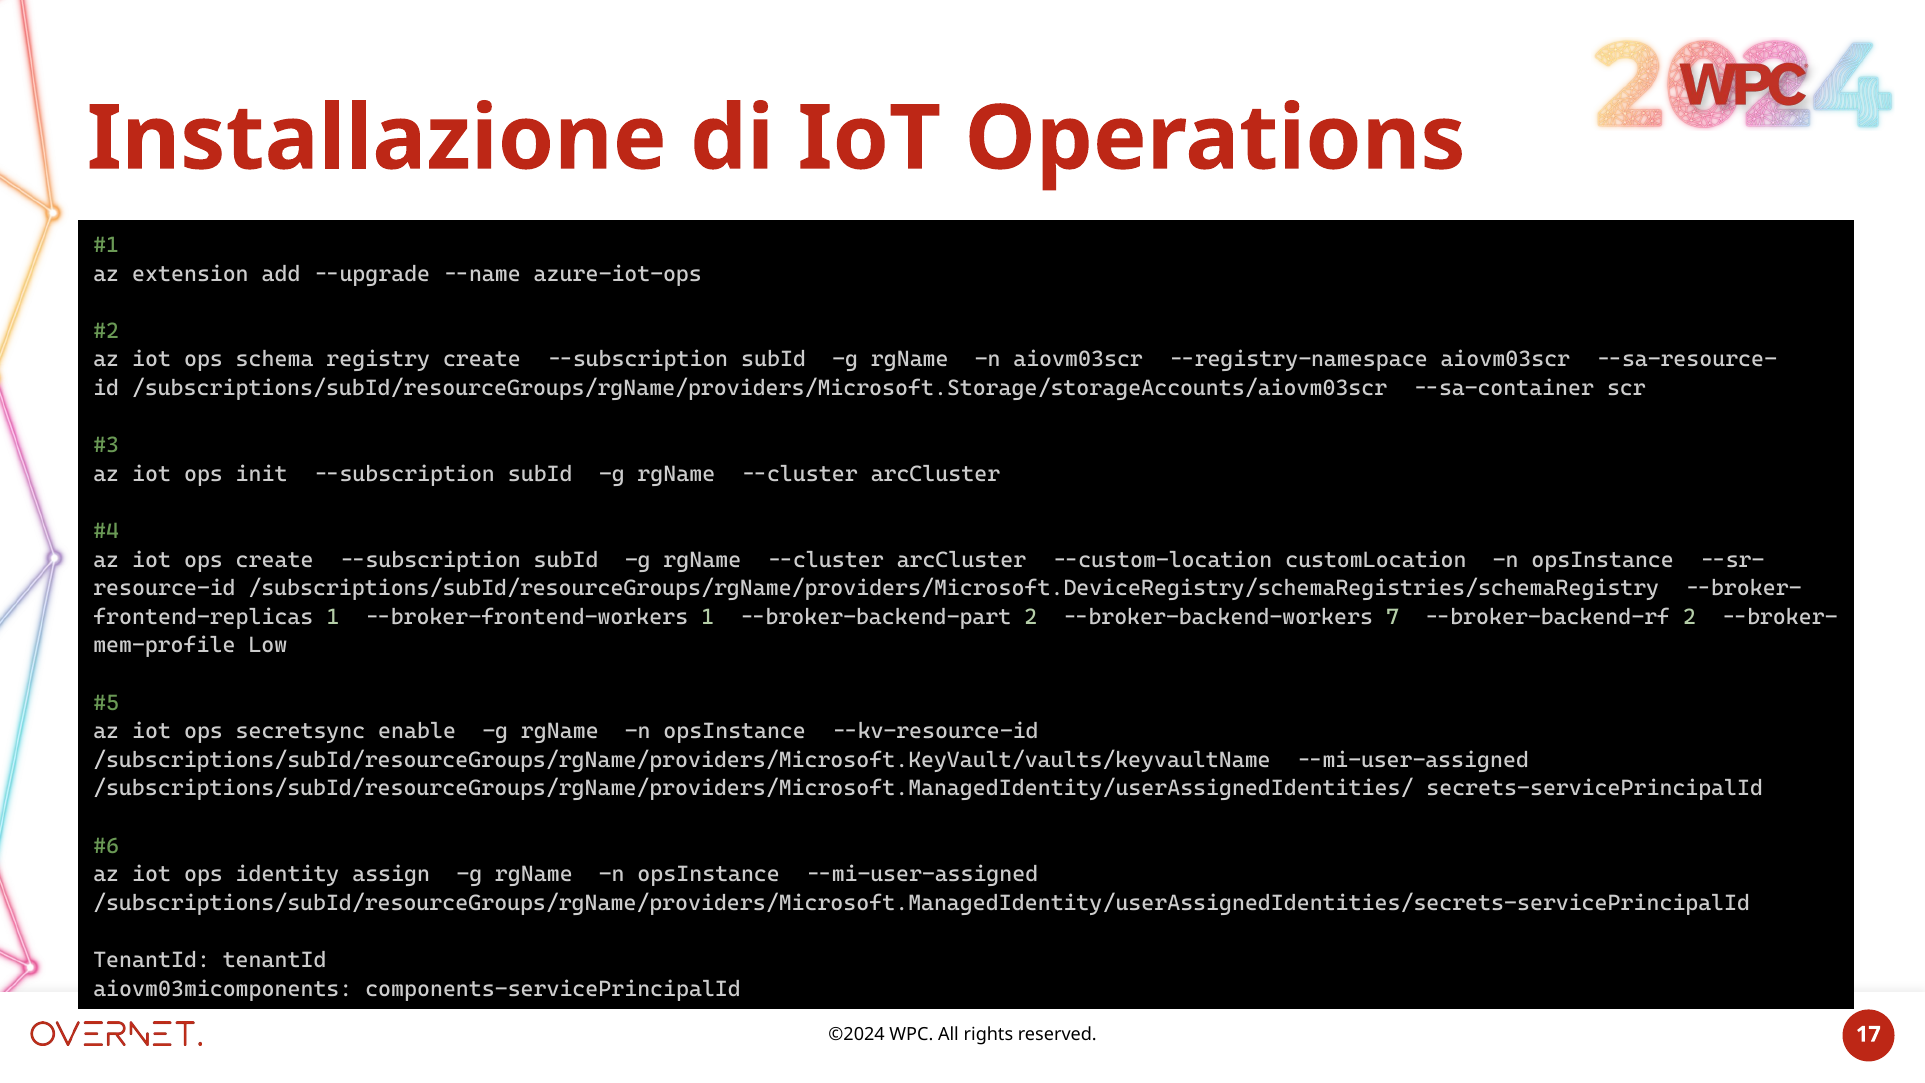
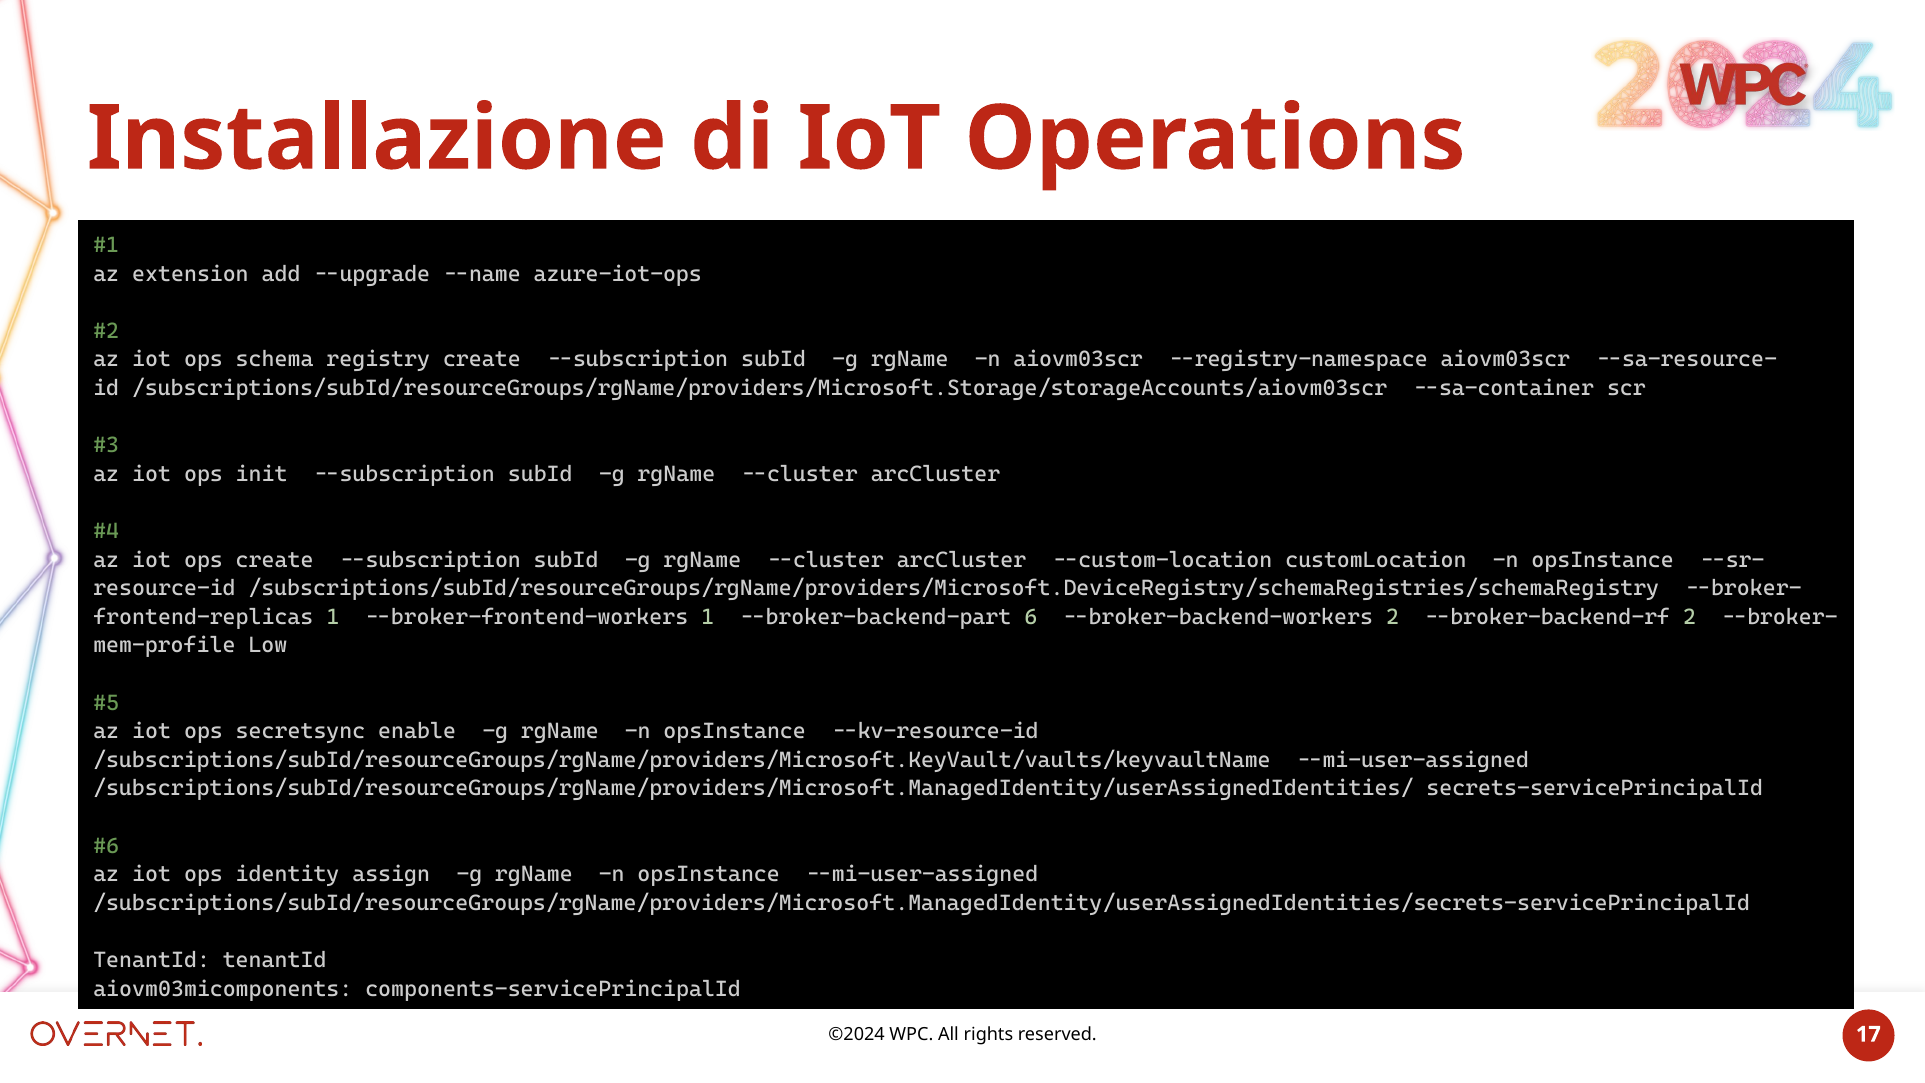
--broker-backend-part 2: 2 -> 6
--broker-backend-workers 7: 7 -> 2
